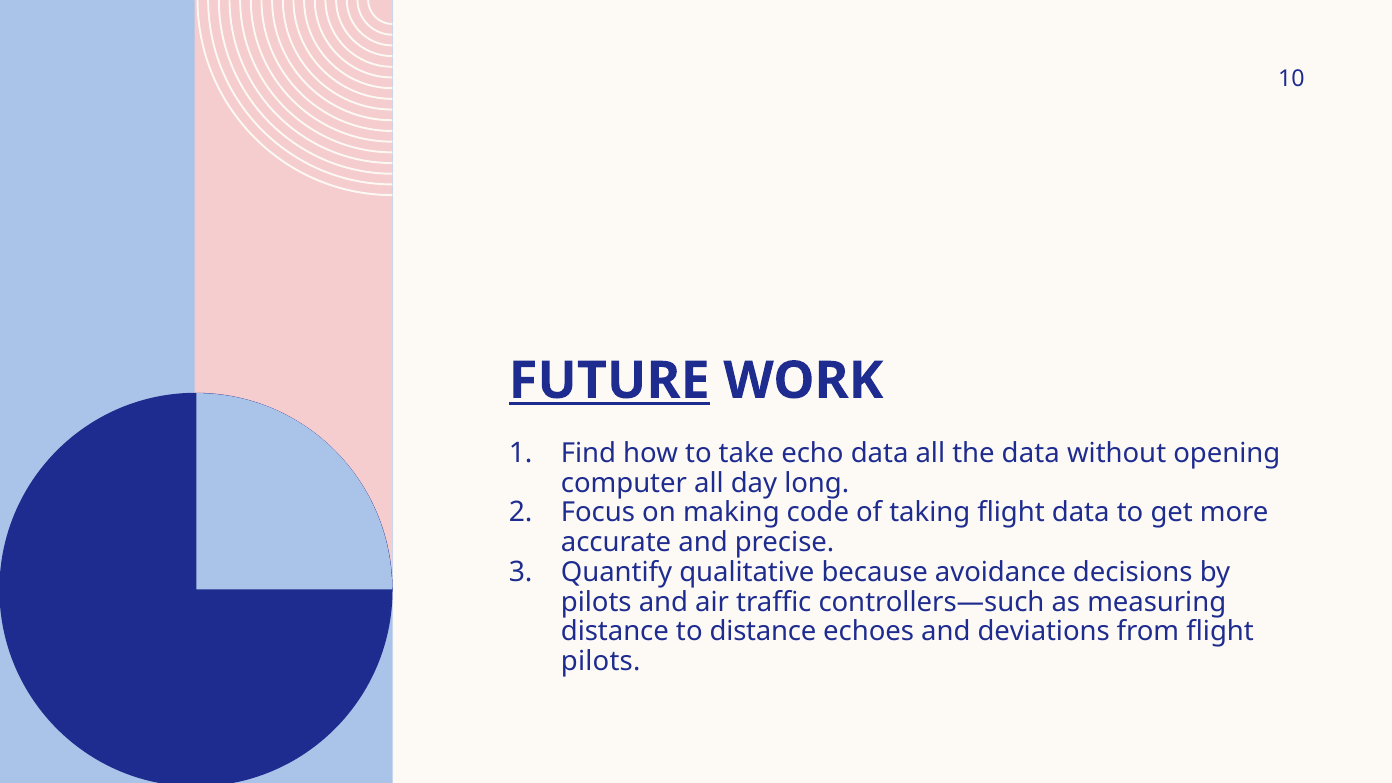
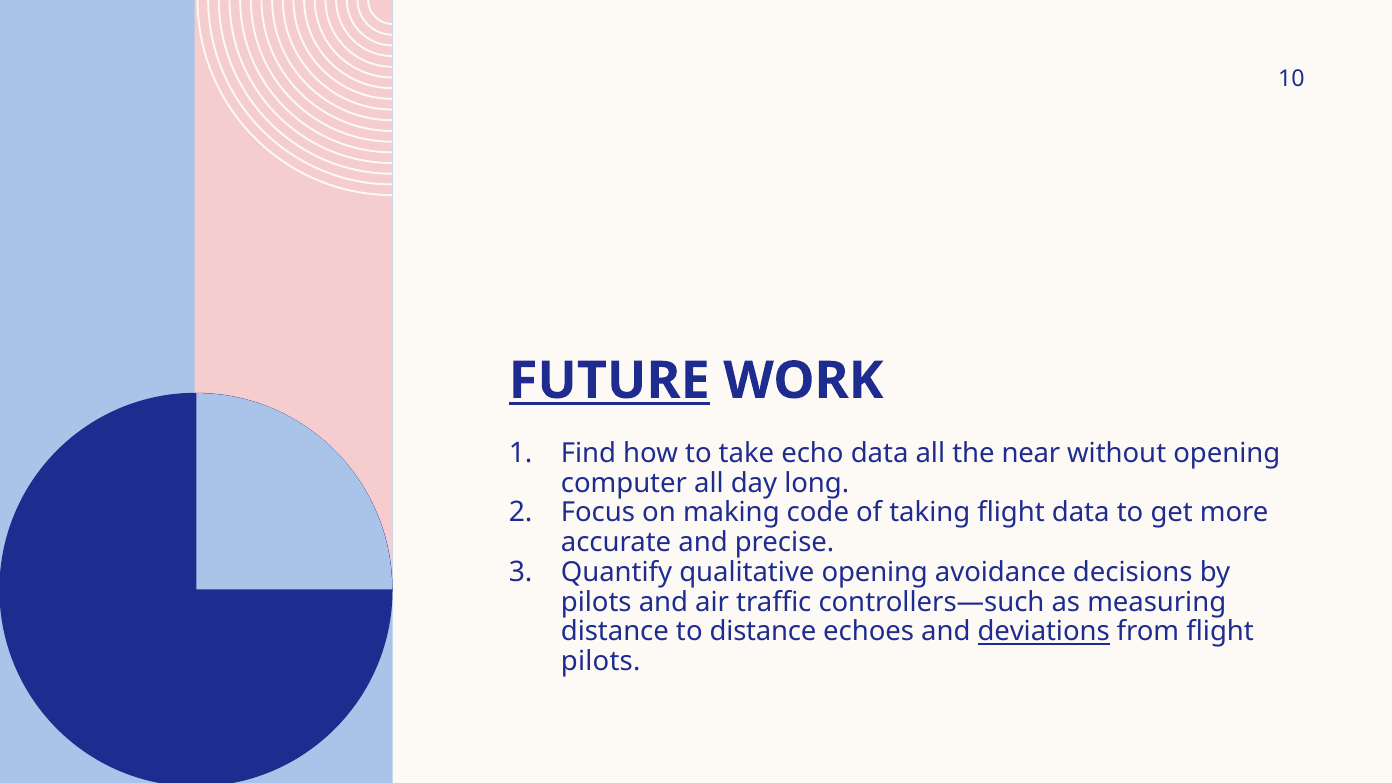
the data: data -> near
qualitative because: because -> opening
deviations underline: none -> present
